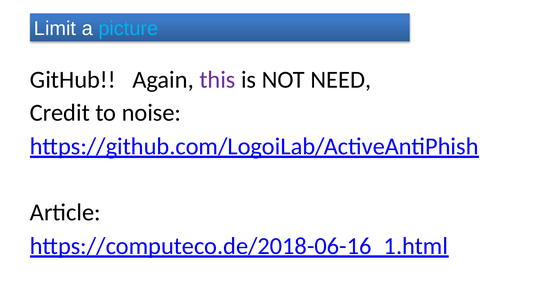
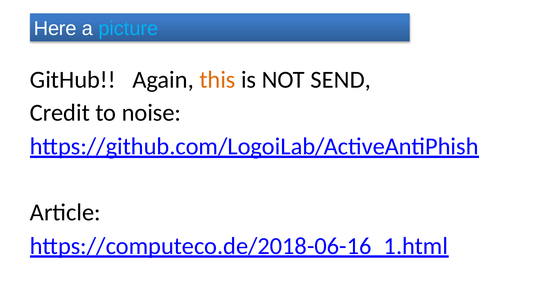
Limit: Limit -> Here
this colour: purple -> orange
NEED: NEED -> SEND
